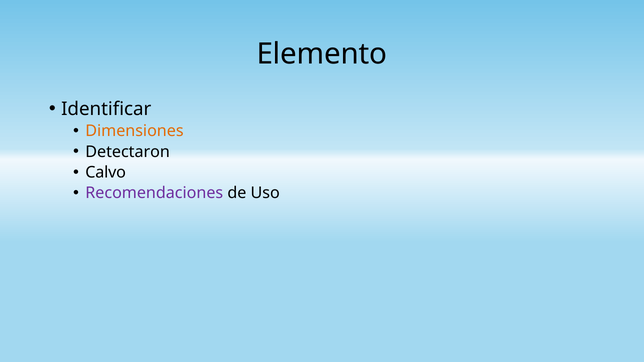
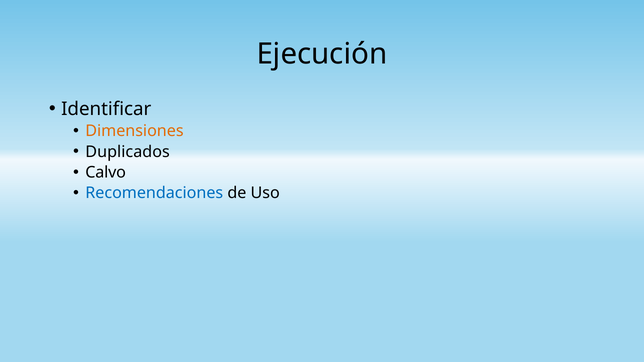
Elemento: Elemento -> Ejecución
Detectaron: Detectaron -> Duplicados
Recomendaciones colour: purple -> blue
